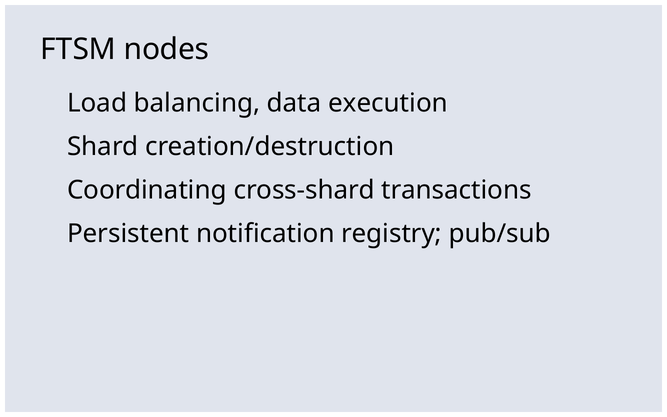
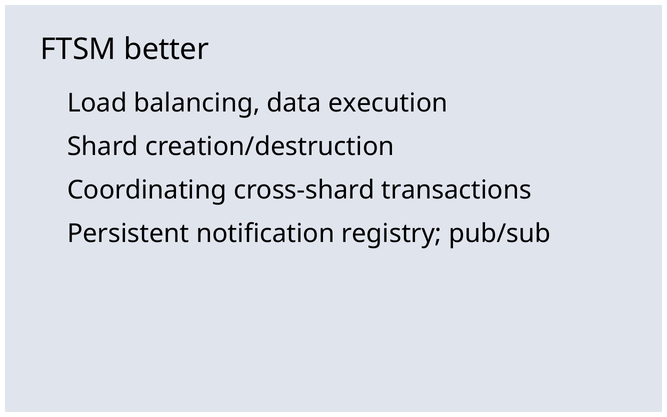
nodes: nodes -> better
